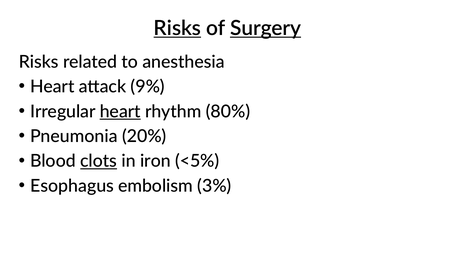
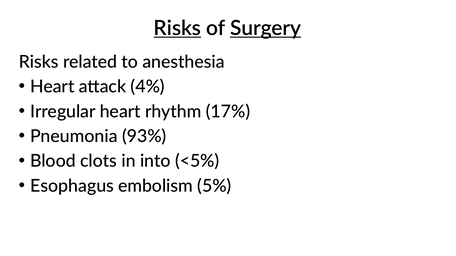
9%: 9% -> 4%
heart at (120, 112) underline: present -> none
80%: 80% -> 17%
20%: 20% -> 93%
clots underline: present -> none
iron: iron -> into
3%: 3% -> 5%
